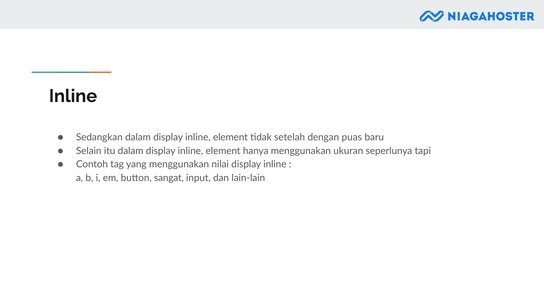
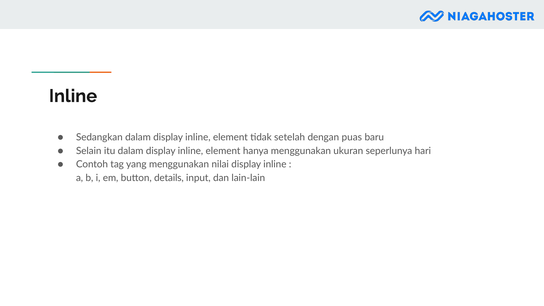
tapi: tapi -> hari
sangat: sangat -> details
